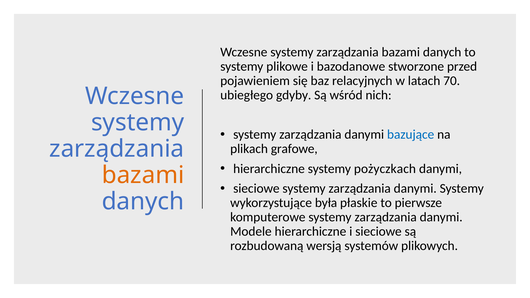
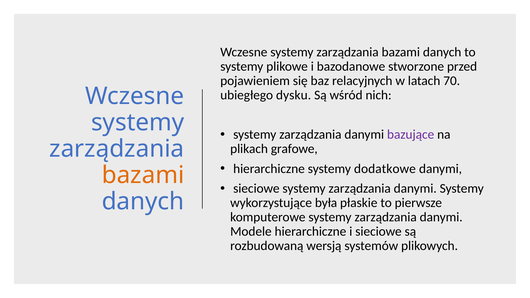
gdyby: gdyby -> dysku
bazujące colour: blue -> purple
pożyczkach: pożyczkach -> dodatkowe
